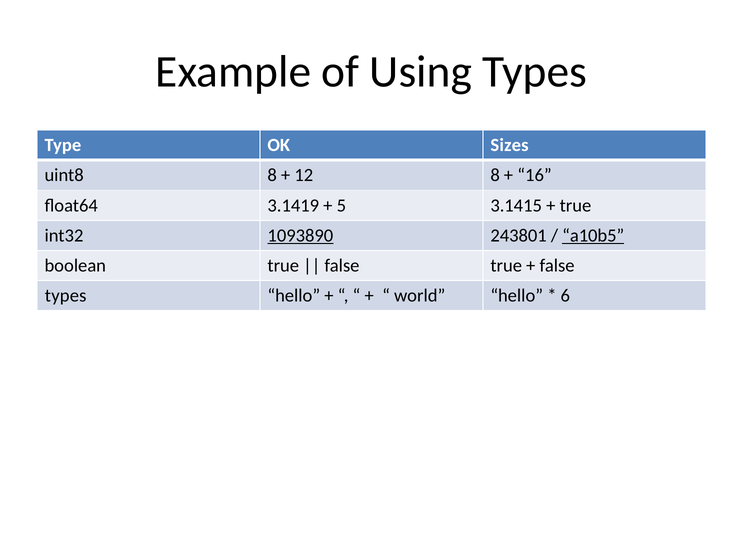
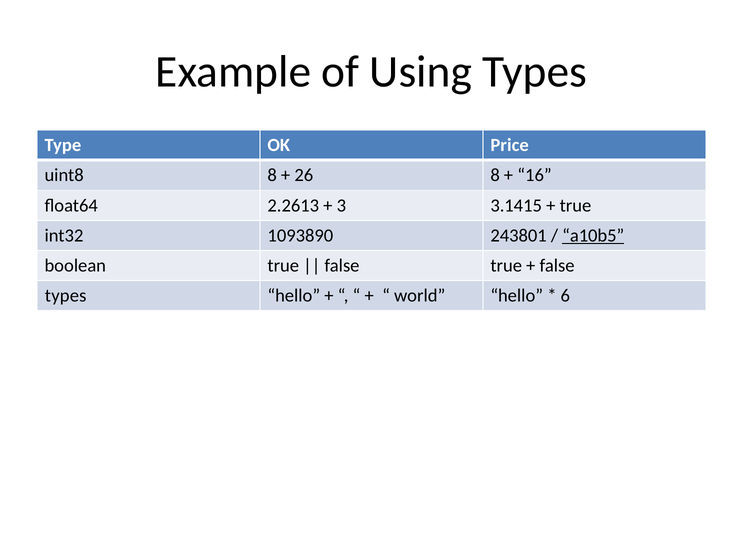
Sizes: Sizes -> Price
12: 12 -> 26
3.1419: 3.1419 -> 2.2613
5: 5 -> 3
1093890 underline: present -> none
